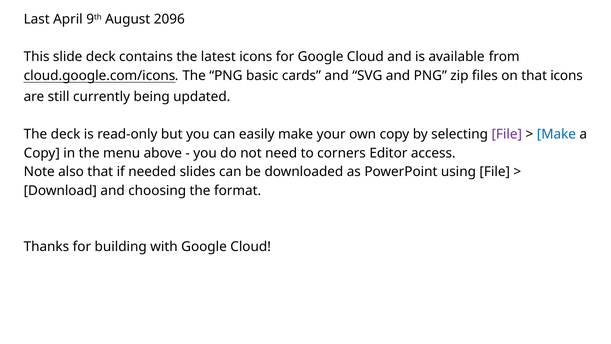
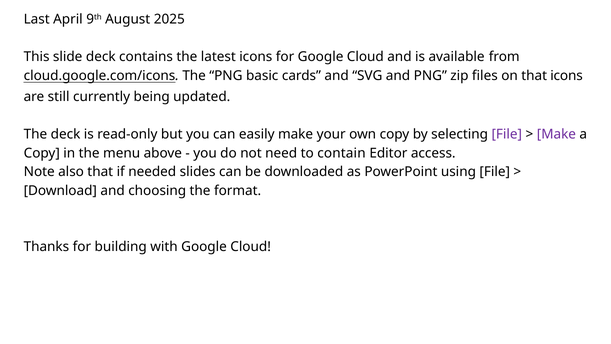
2096: 2096 -> 2025
Make at (556, 134) colour: blue -> purple
corners: corners -> contain
